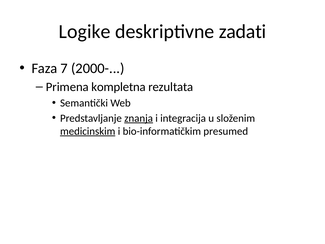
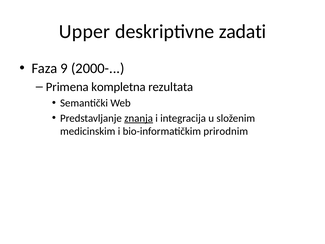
Logike: Logike -> Upper
7: 7 -> 9
medicinskim underline: present -> none
presumed: presumed -> prirodnim
